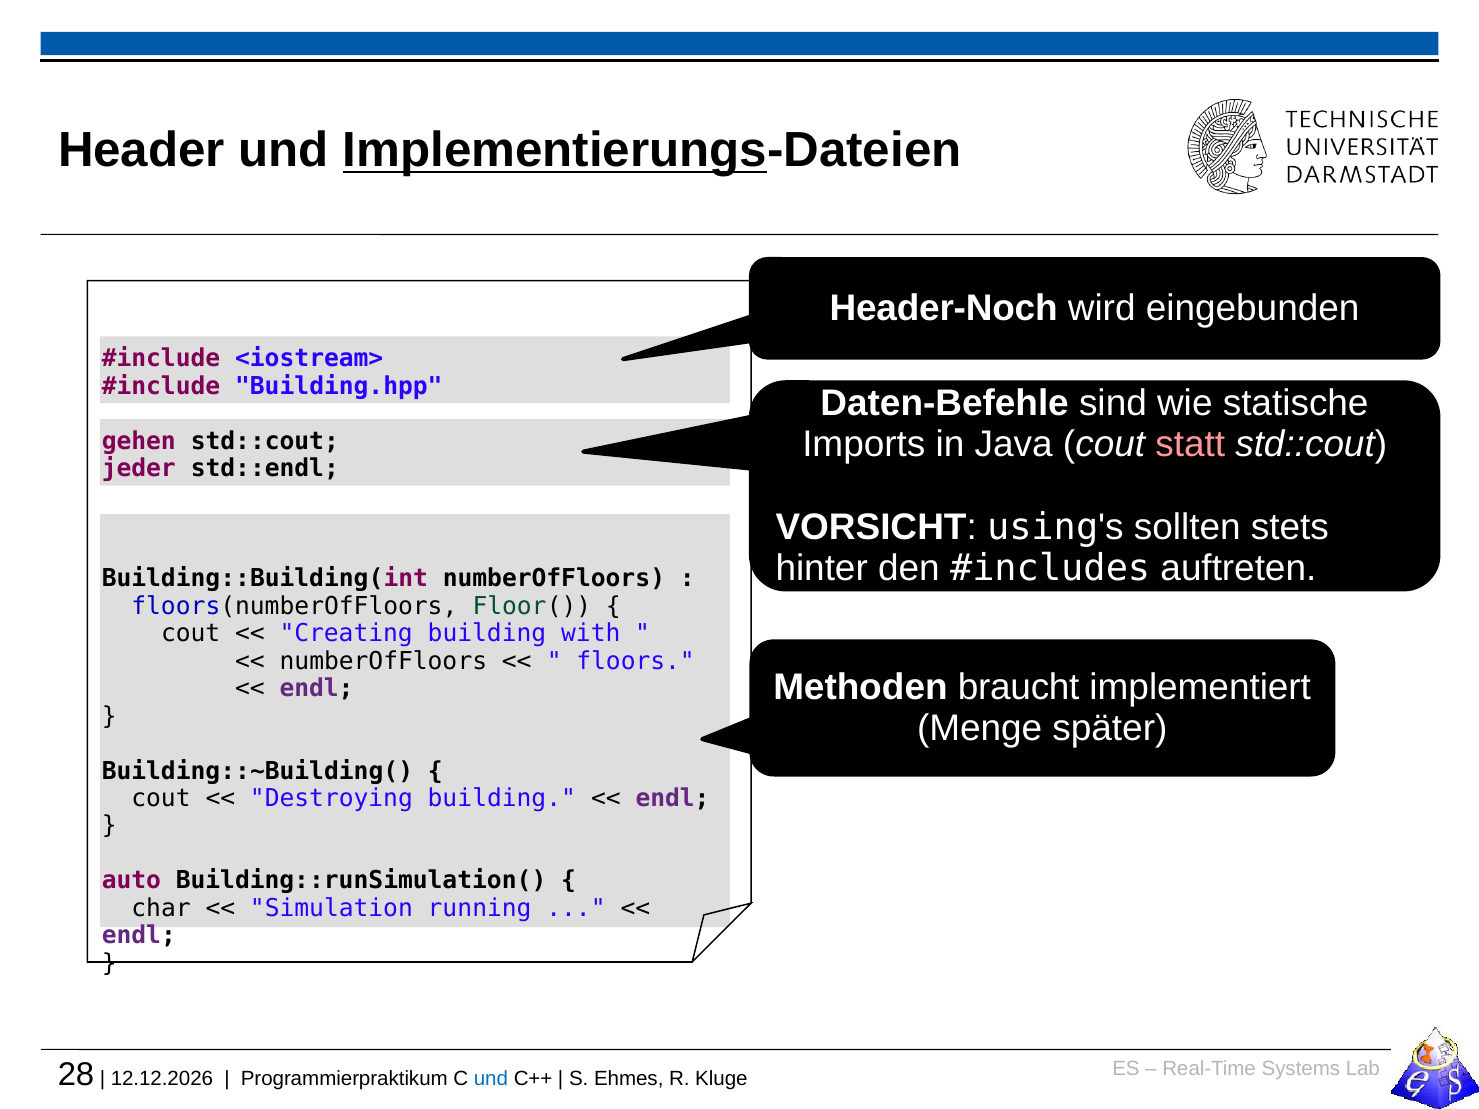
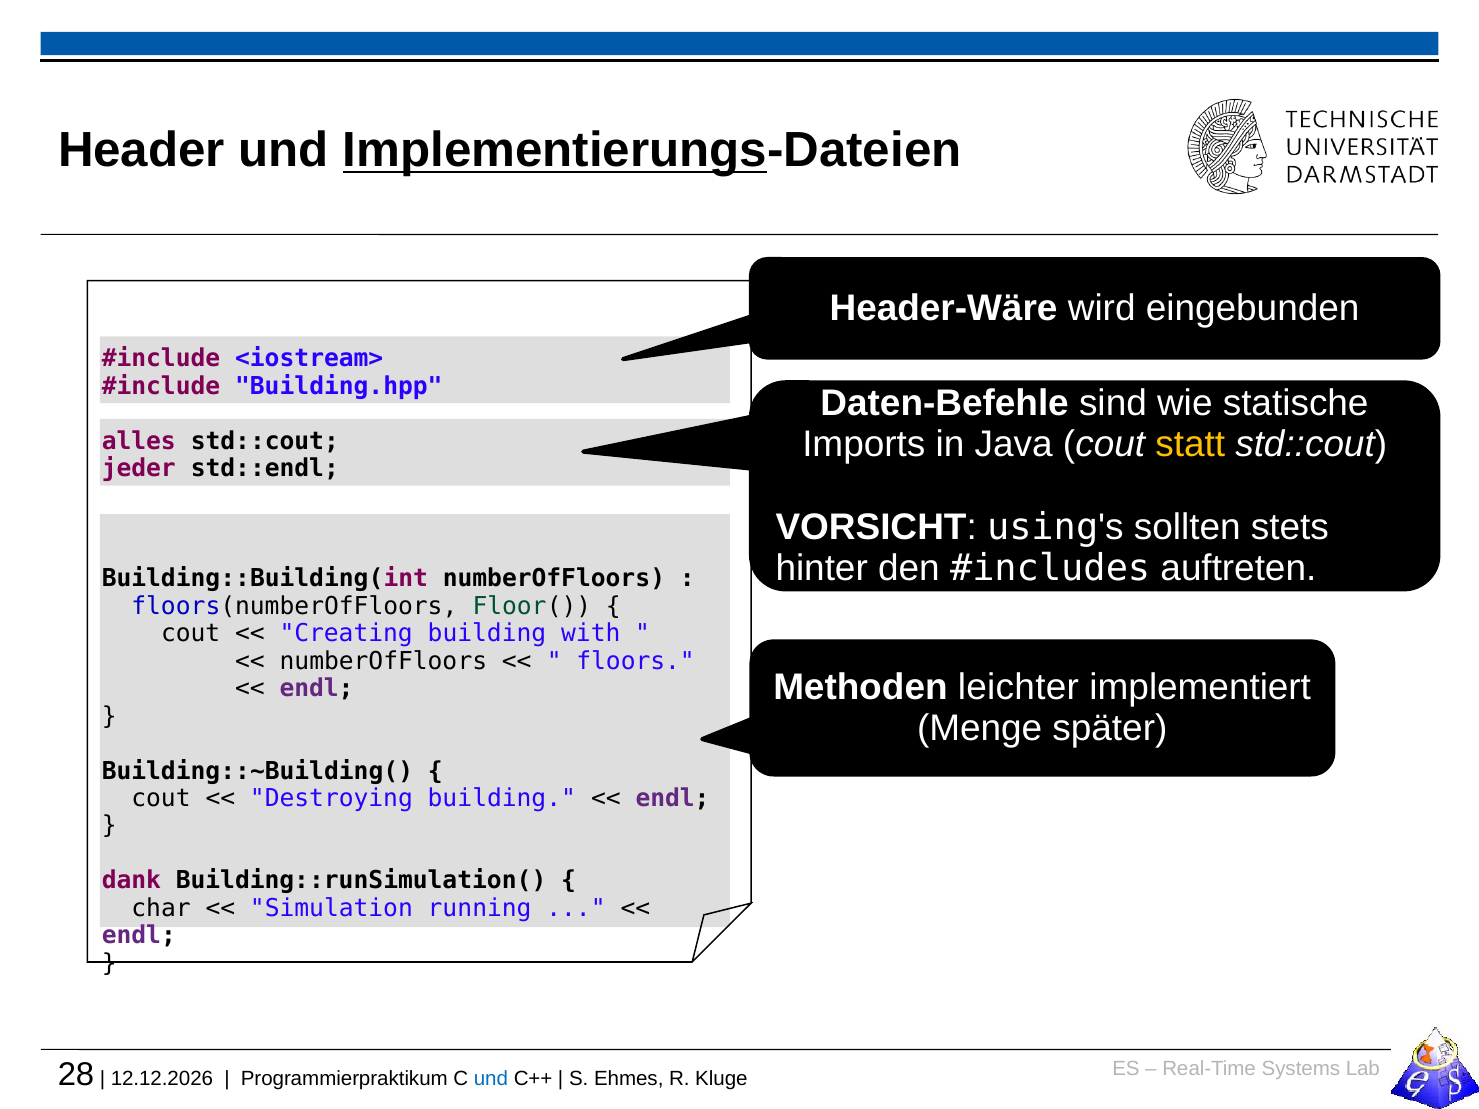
Header-Noch: Header-Noch -> Header-Wäre
statt colour: pink -> yellow
gehen: gehen -> alles
braucht: braucht -> leichter
auto: auto -> dank
